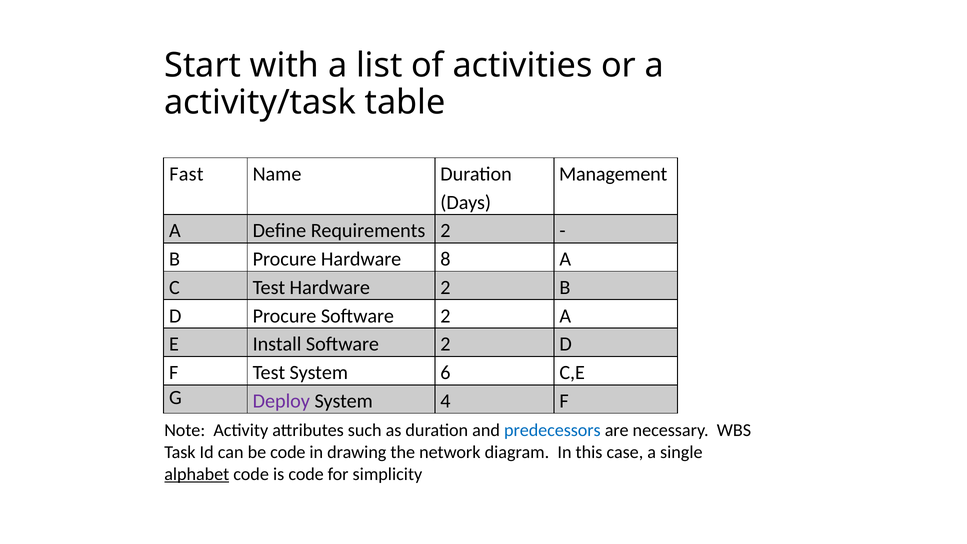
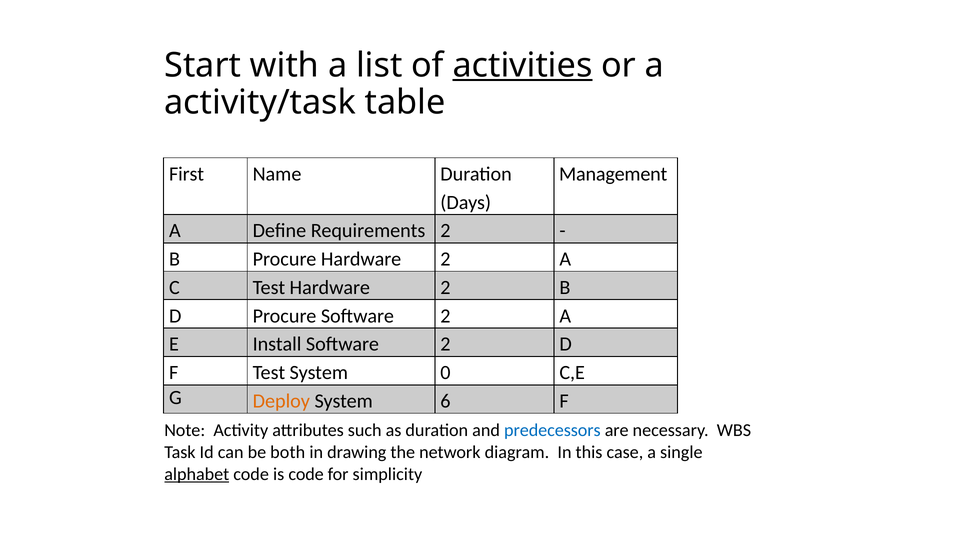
activities underline: none -> present
Fast: Fast -> First
Procure Hardware 8: 8 -> 2
6: 6 -> 0
Deploy colour: purple -> orange
4: 4 -> 6
be code: code -> both
